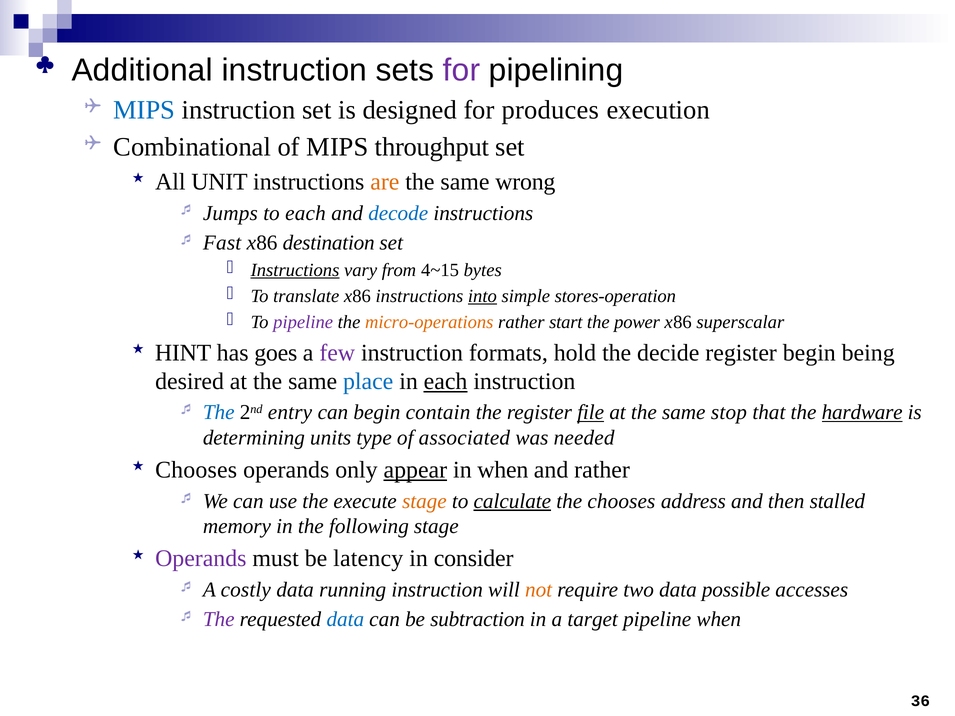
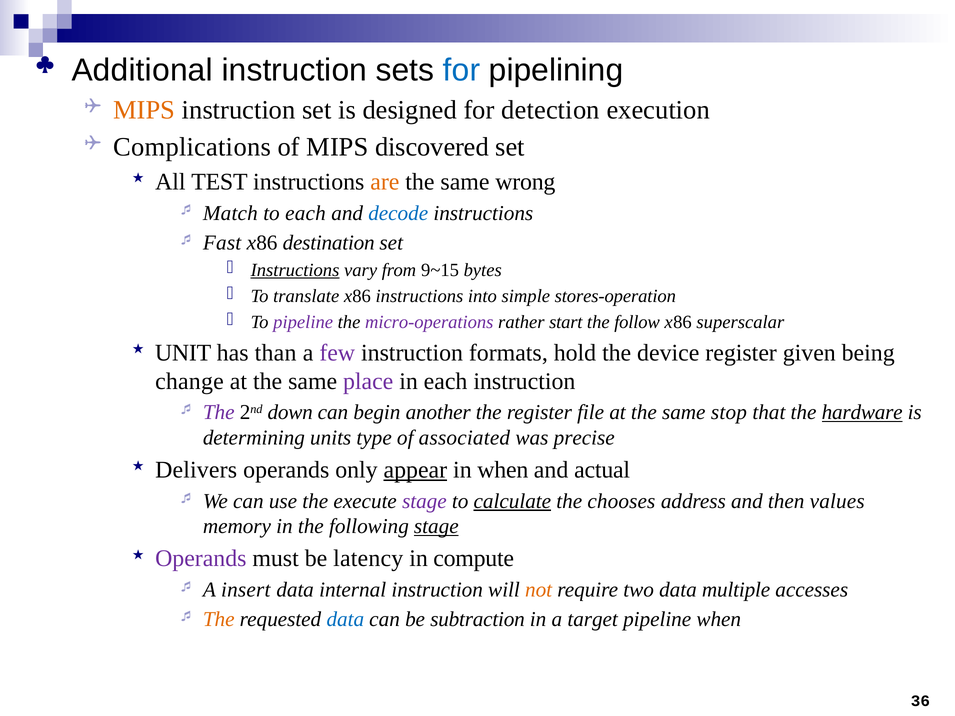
for at (462, 70) colour: purple -> blue
MIPS at (144, 110) colour: blue -> orange
produces: produces -> detection
Combinational: Combinational -> Complications
throughput: throughput -> discovered
UNIT: UNIT -> TEST
Jumps: Jumps -> Match
4~15: 4~15 -> 9~15
into underline: present -> none
micro-operations colour: orange -> purple
power: power -> follow
HINT: HINT -> UNIT
goes: goes -> than
decide: decide -> device
register begin: begin -> given
desired: desired -> change
place colour: blue -> purple
each at (446, 382) underline: present -> none
The at (219, 413) colour: blue -> purple
entry: entry -> down
contain: contain -> another
file underline: present -> none
needed: needed -> precise
Chooses at (196, 470): Chooses -> Delivers
and rather: rather -> actual
stage at (424, 501) colour: orange -> purple
stalled: stalled -> values
stage at (436, 527) underline: none -> present
consider: consider -> compute
costly: costly -> insert
running: running -> internal
possible: possible -> multiple
The at (219, 620) colour: purple -> orange
